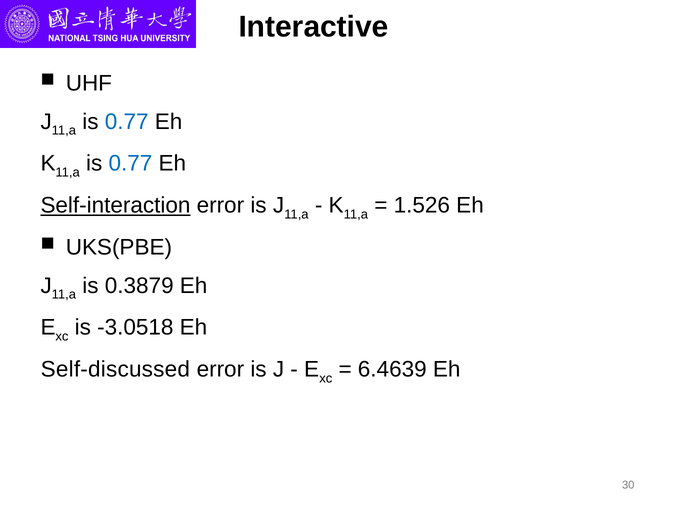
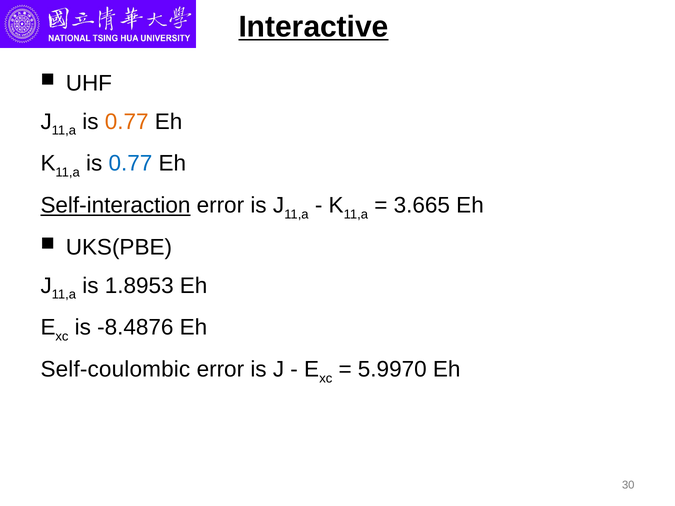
Interactive underline: none -> present
0.77 at (127, 122) colour: blue -> orange
1.526: 1.526 -> 3.665
0.3879: 0.3879 -> 1.8953
-3.0518: -3.0518 -> -8.4876
Self-discussed: Self-discussed -> Self-coulombic
6.4639: 6.4639 -> 5.9970
